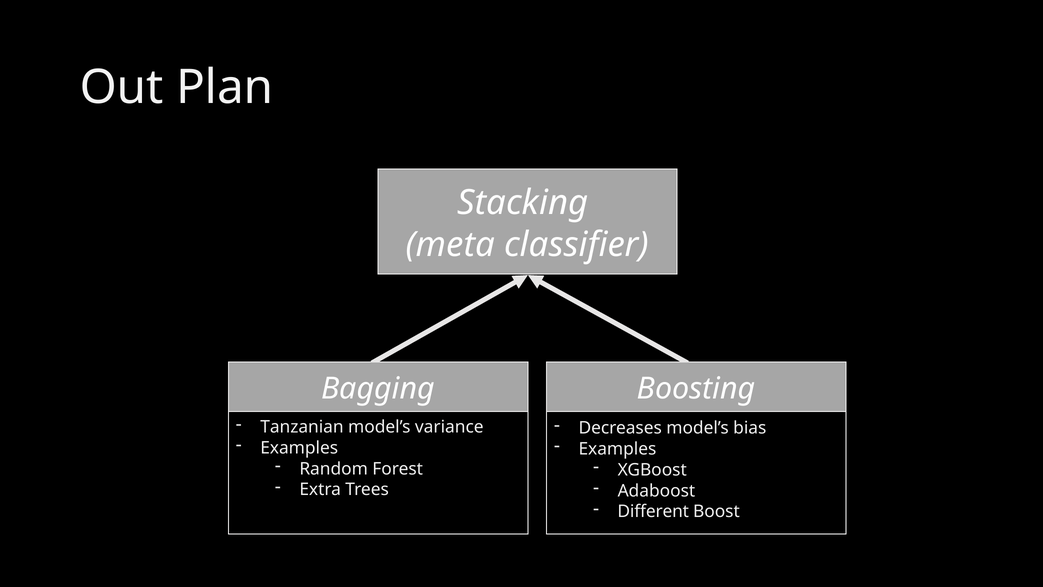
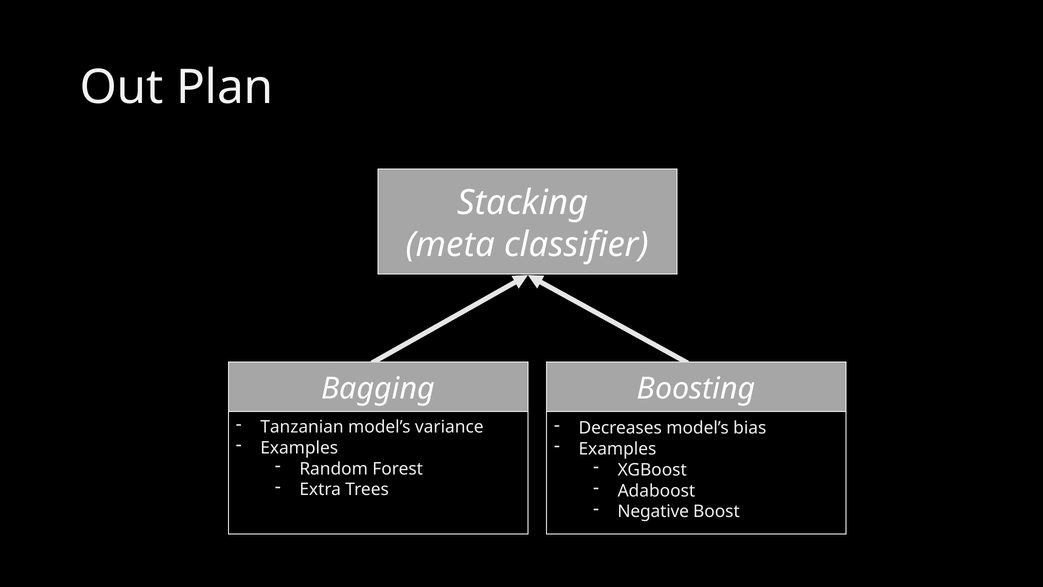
Different: Different -> Negative
